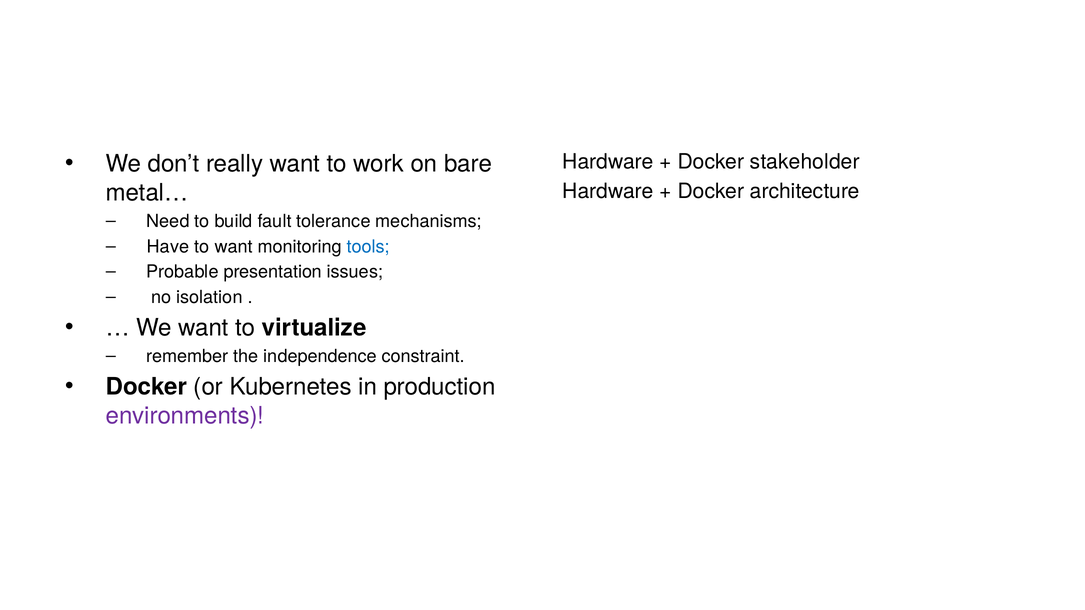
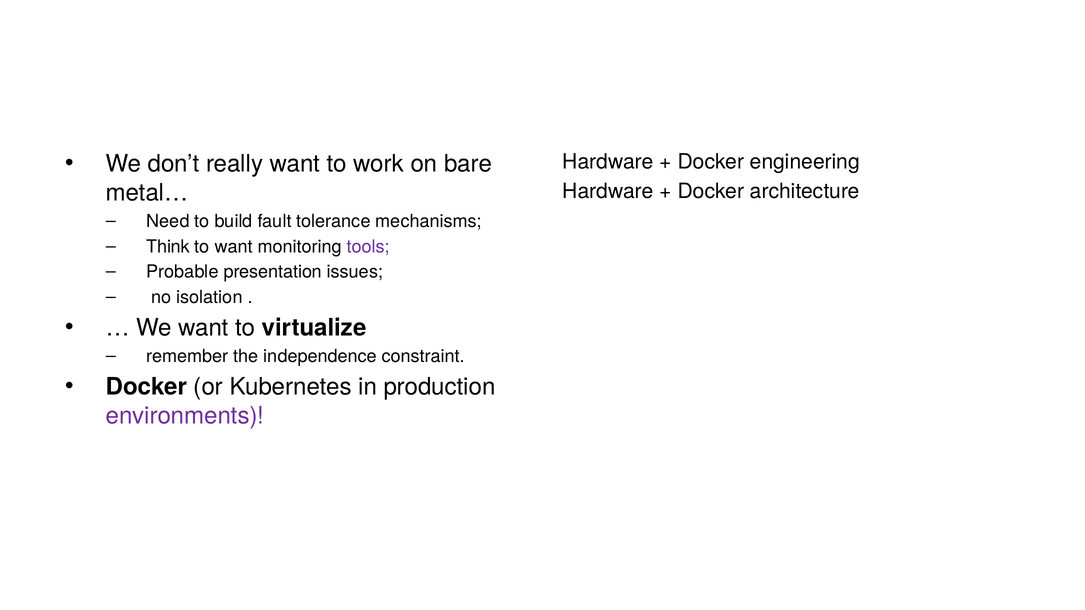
stakeholder: stakeholder -> engineering
Have: Have -> Think
tools colour: blue -> purple
